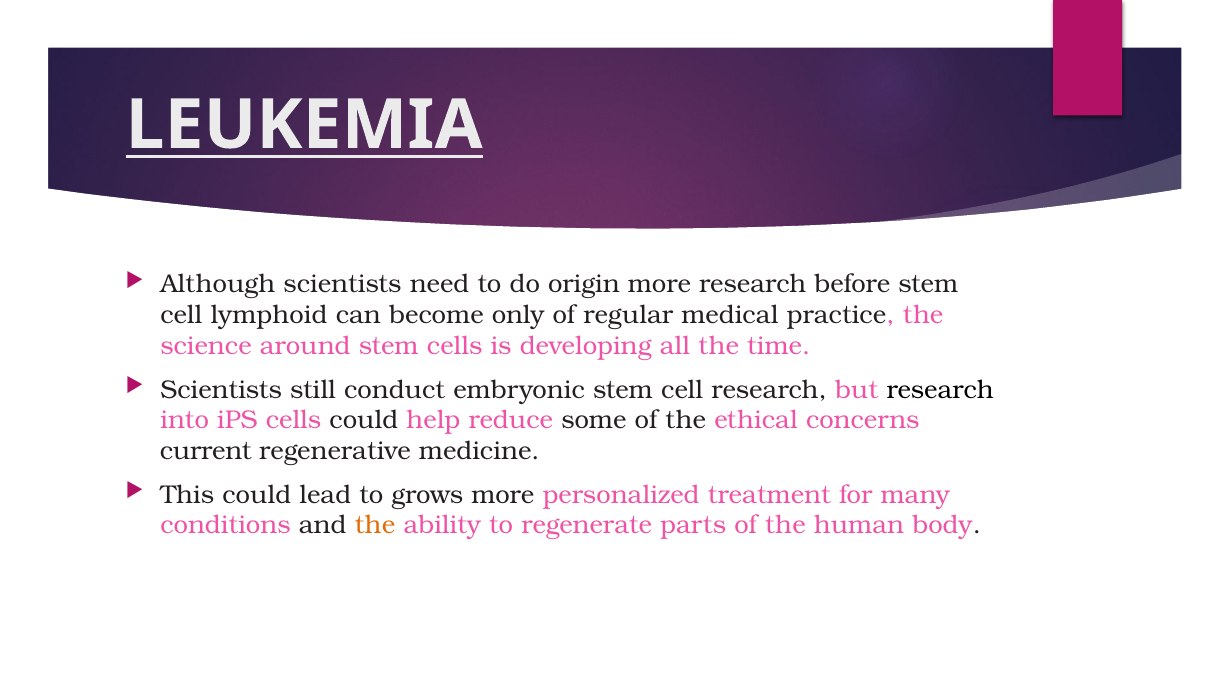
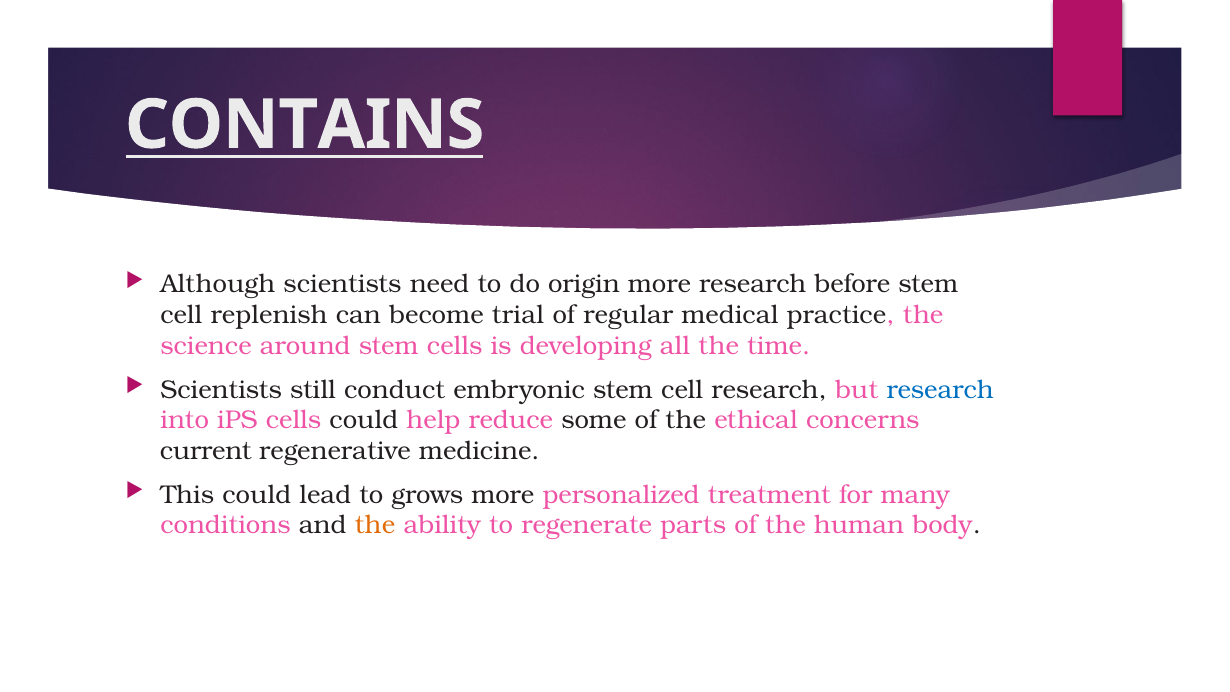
LEUKEMIA: LEUKEMIA -> CONTAINS
lymphoid: lymphoid -> replenish
only: only -> trial
research at (940, 390) colour: black -> blue
